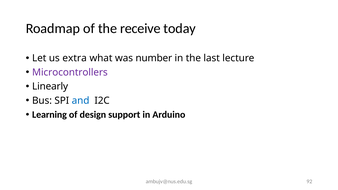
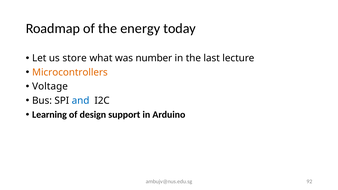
receive: receive -> energy
extra: extra -> store
Microcontrollers colour: purple -> orange
Linearly: Linearly -> Voltage
